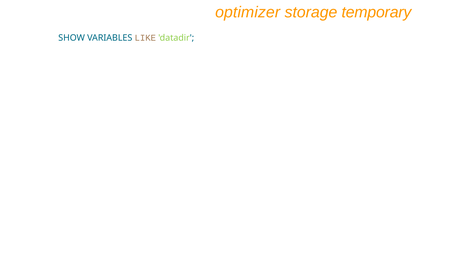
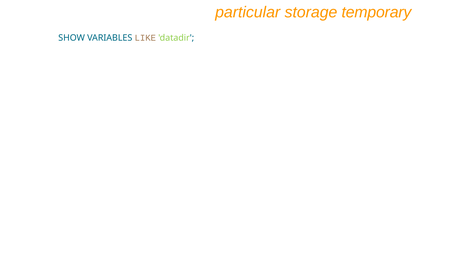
optimizer: optimizer -> particular
